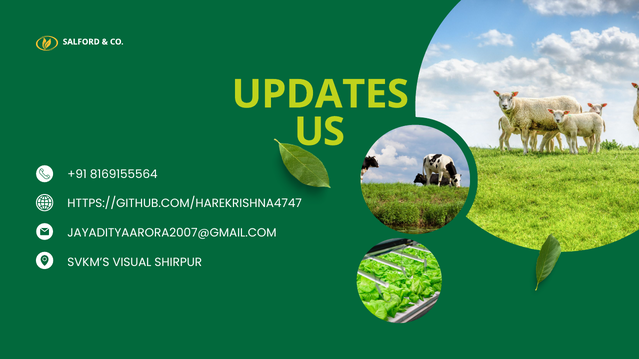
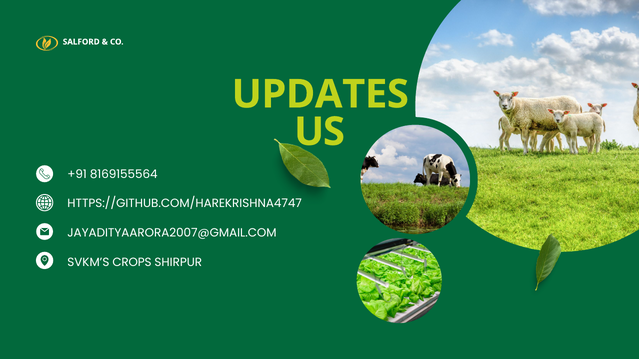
VISUAL: VISUAL -> CROPS
